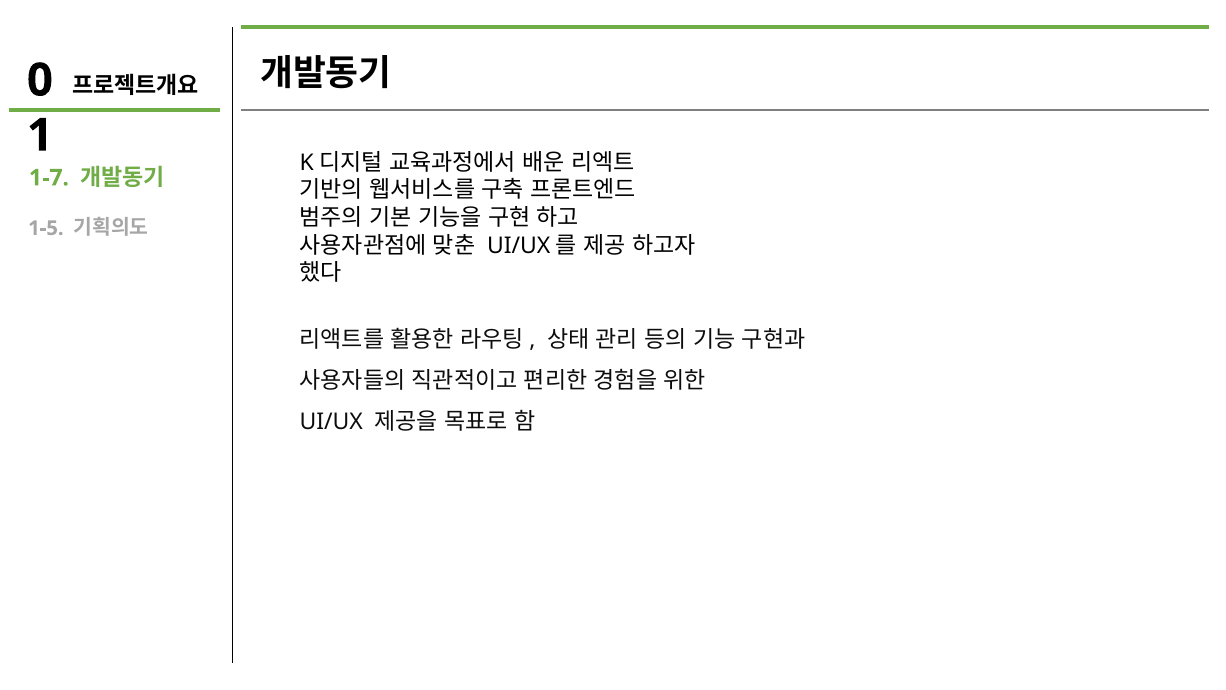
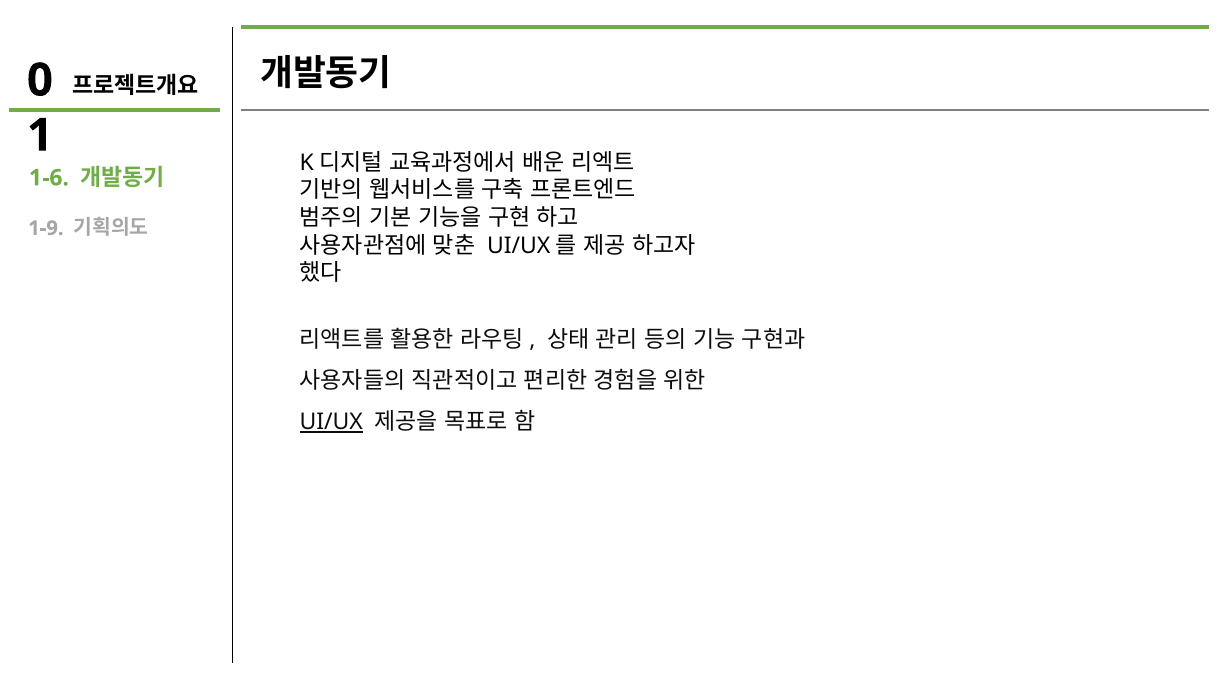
1-7: 1-7 -> 1-6
1-5: 1-5 -> 1-9
UI/UX underline: none -> present
